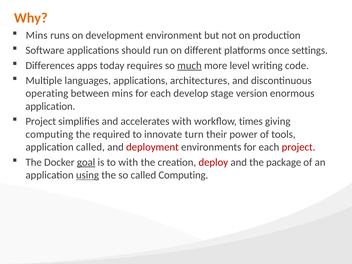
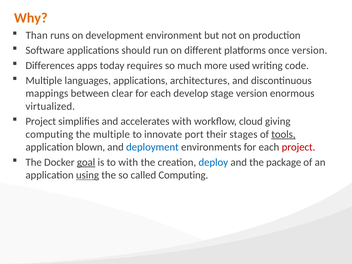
Mins at (37, 35): Mins -> Than
once settings: settings -> version
much underline: present -> none
level: level -> used
operating: operating -> mappings
between mins: mins -> clear
application at (50, 106): application -> virtualized
times: times -> cloud
the required: required -> multiple
turn: turn -> port
power: power -> stages
tools underline: none -> present
application called: called -> blown
deployment colour: red -> blue
deploy colour: red -> blue
